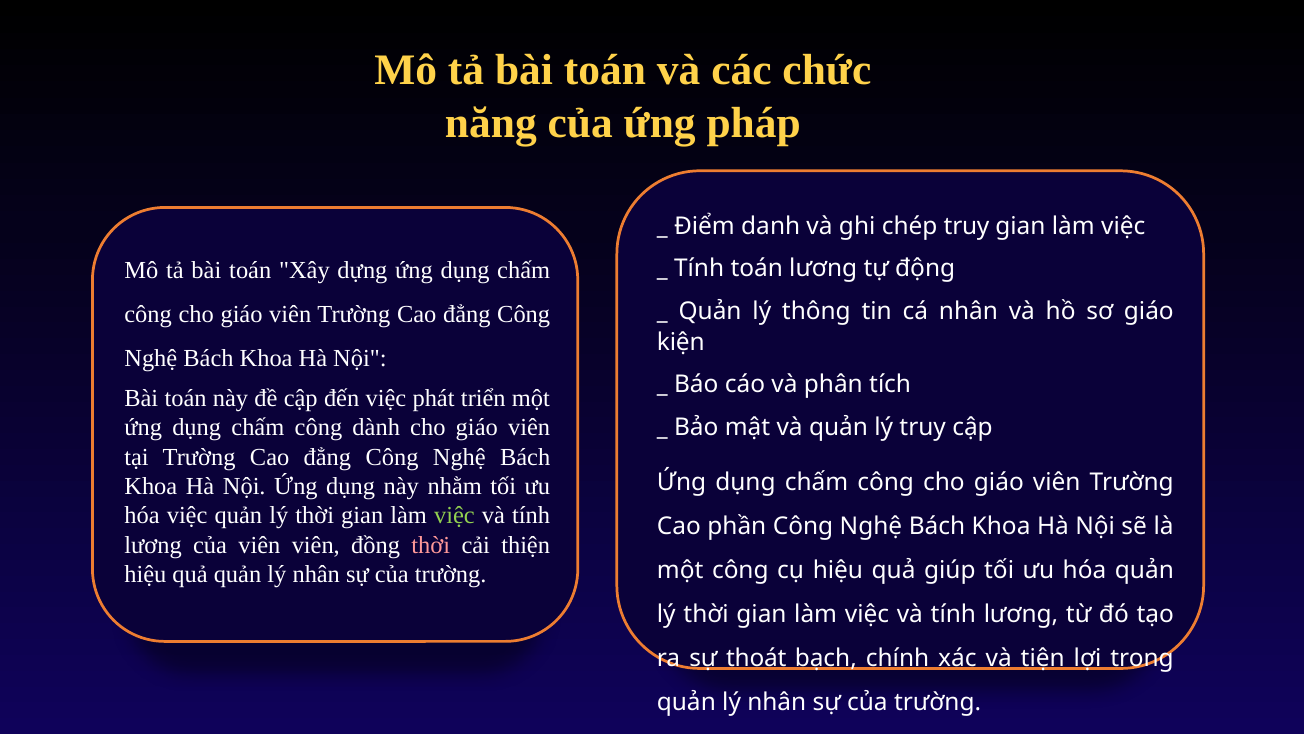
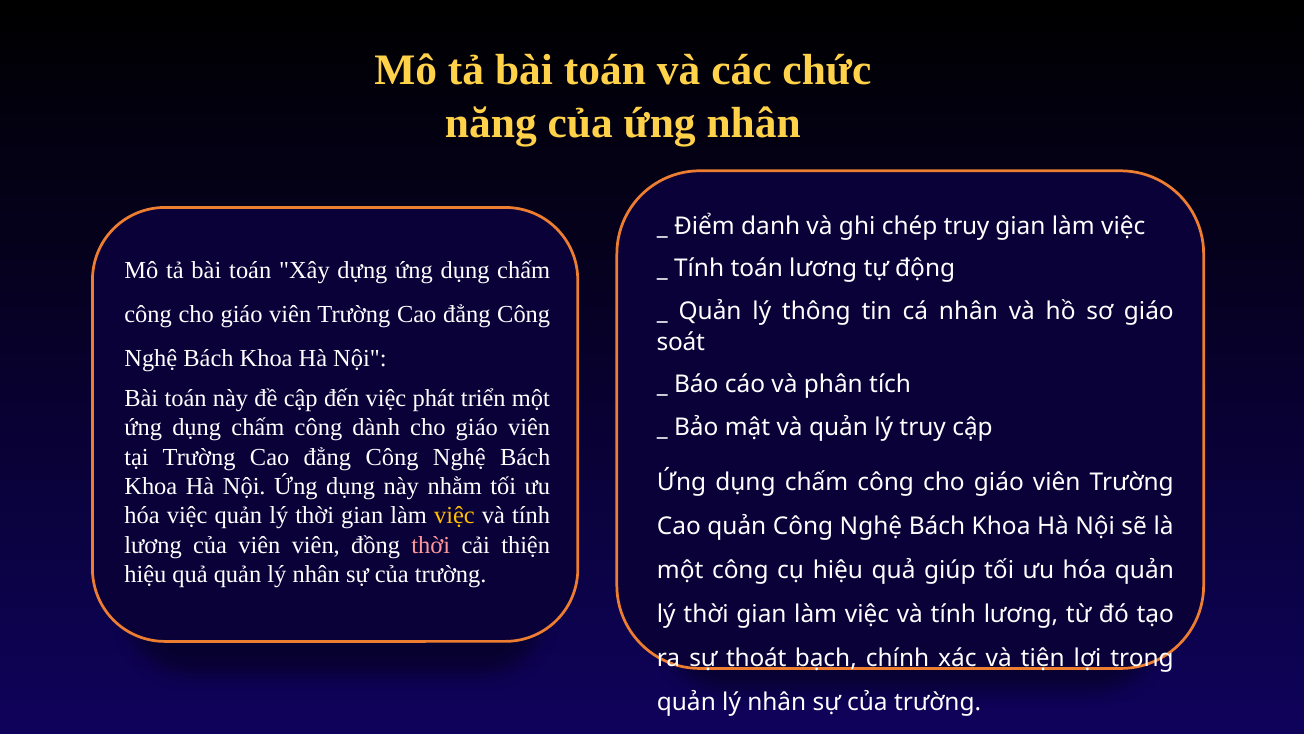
ứng pháp: pháp -> nhân
kiện: kiện -> soát
việc at (454, 515) colour: light green -> yellow
Cao phần: phần -> quản
